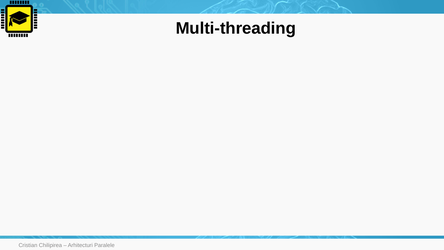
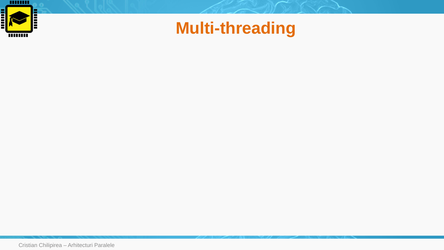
Multi-threading colour: black -> orange
